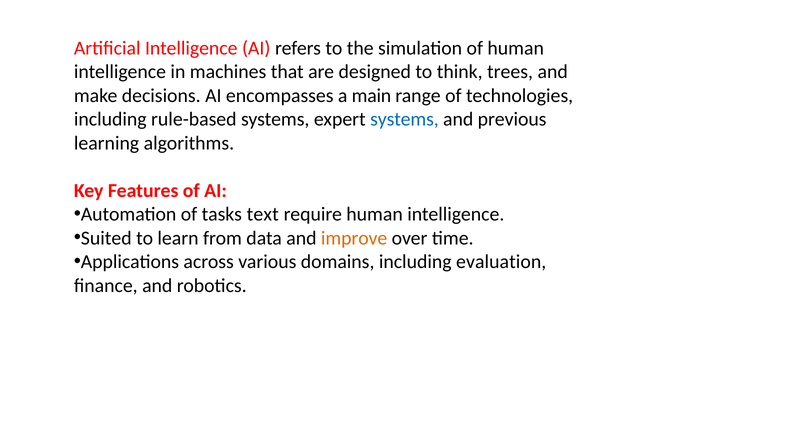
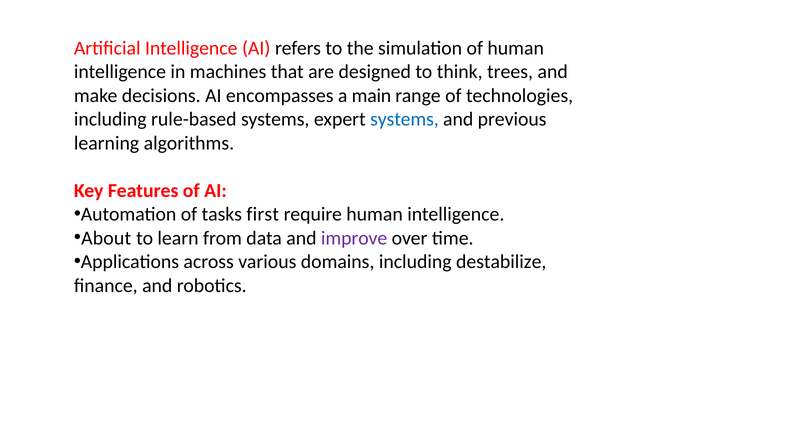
text: text -> first
Suited: Suited -> About
improve colour: orange -> purple
evaluation: evaluation -> destabilize
